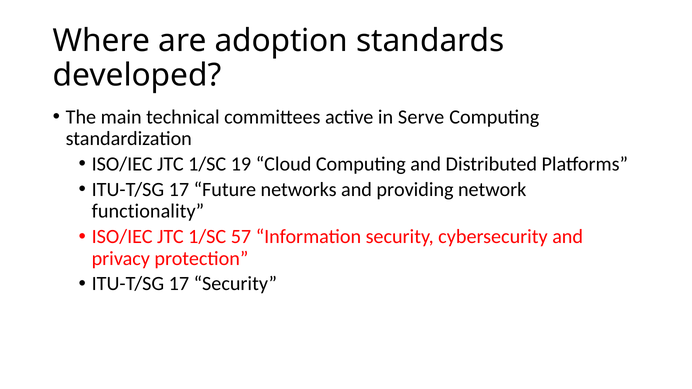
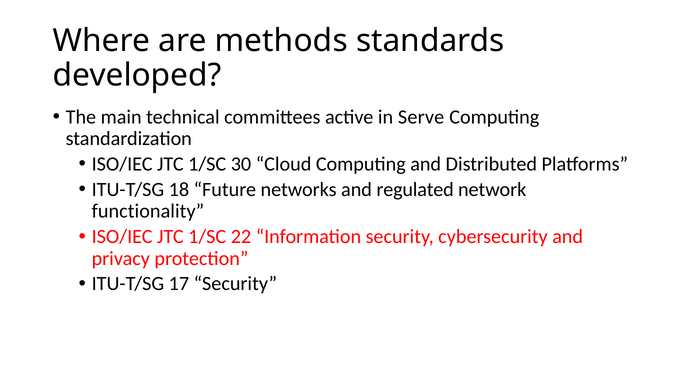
adoption: adoption -> methods
19: 19 -> 30
17 at (179, 190): 17 -> 18
providing: providing -> regulated
57: 57 -> 22
